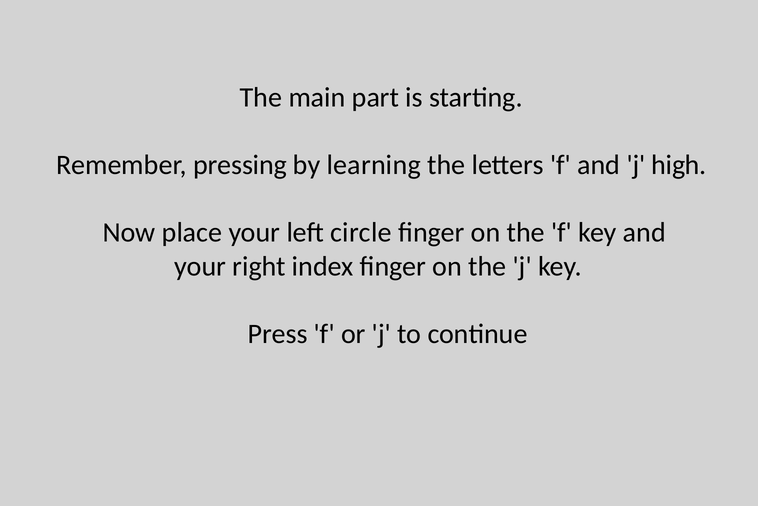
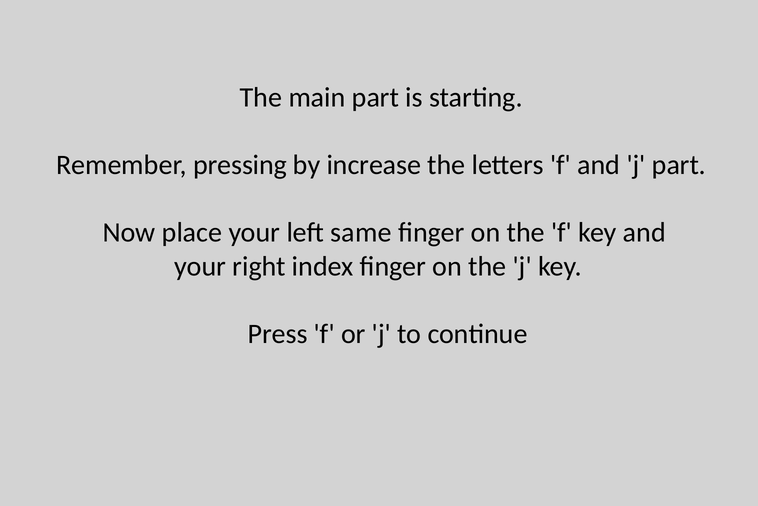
learning: learning -> increase
j high: high -> part
circle: circle -> same
